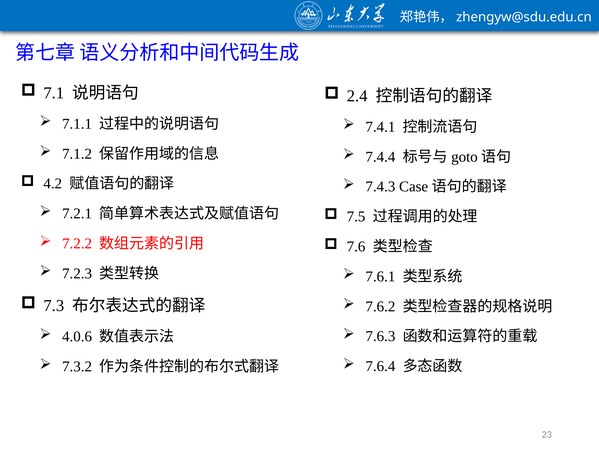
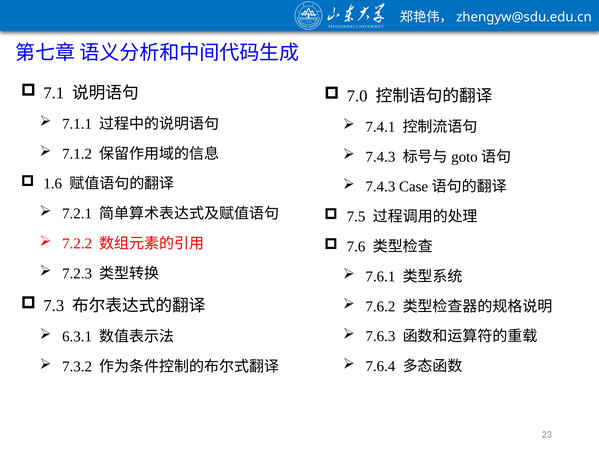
2.4: 2.4 -> 7.0
7.4.4 at (380, 157): 7.4.4 -> 7.4.3
4.2: 4.2 -> 1.6
4.0.6: 4.0.6 -> 6.3.1
